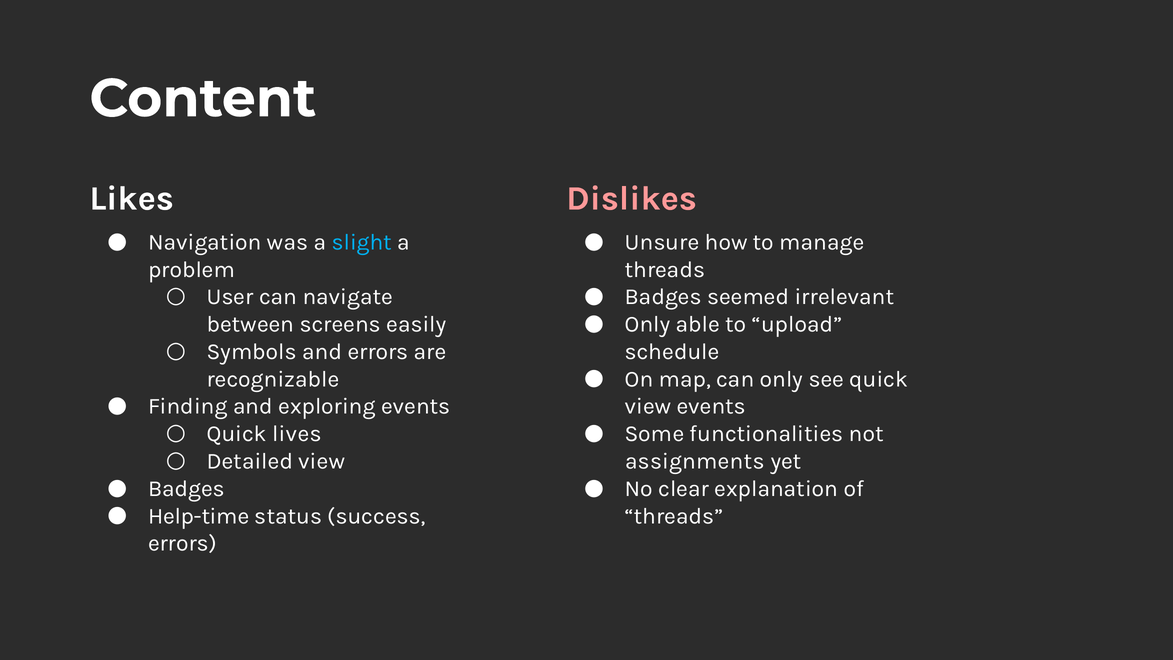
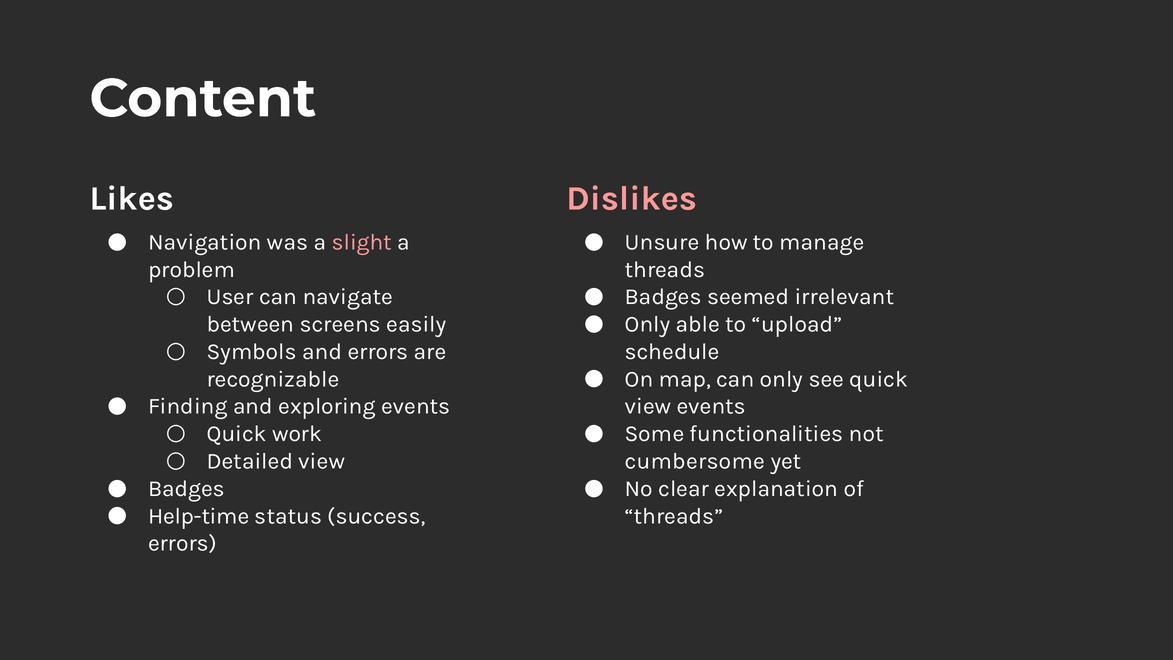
slight colour: light blue -> pink
lives: lives -> work
assignments: assignments -> cumbersome
